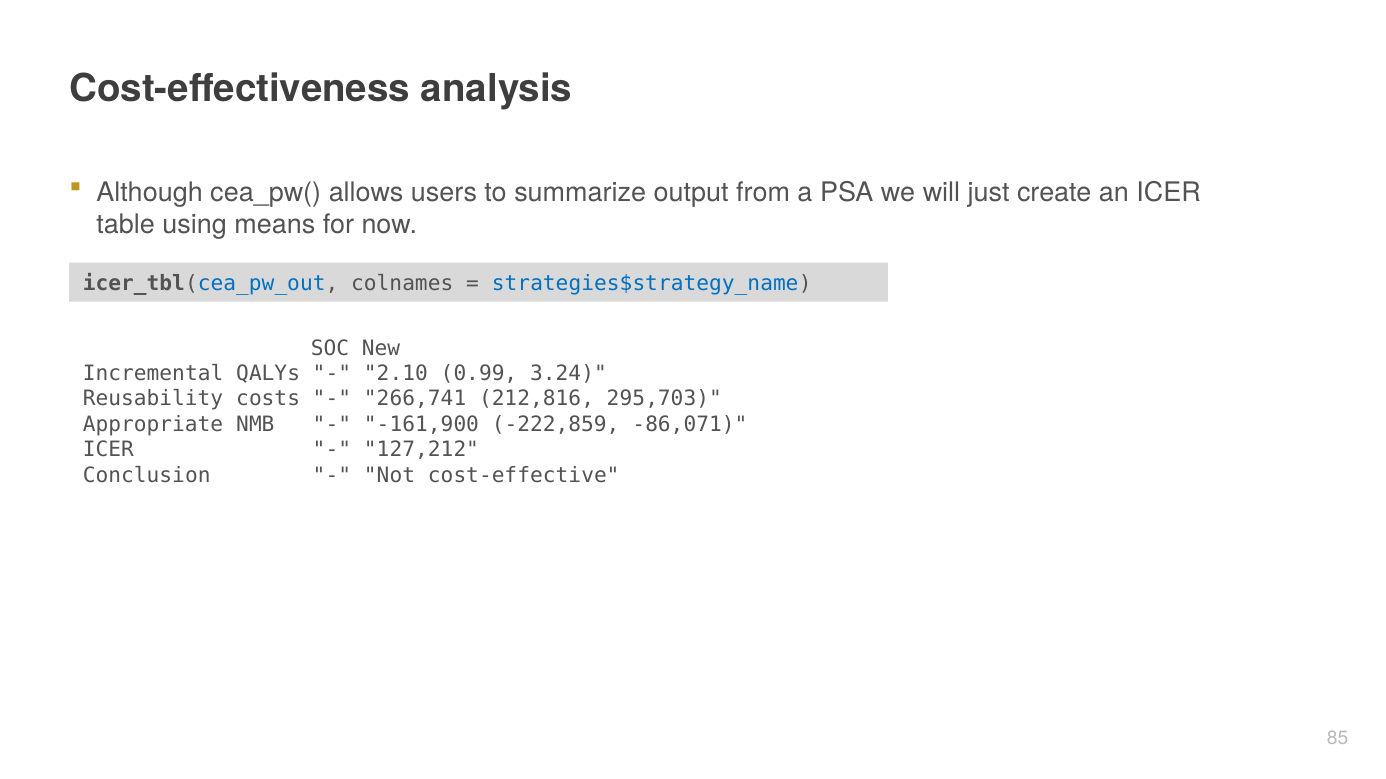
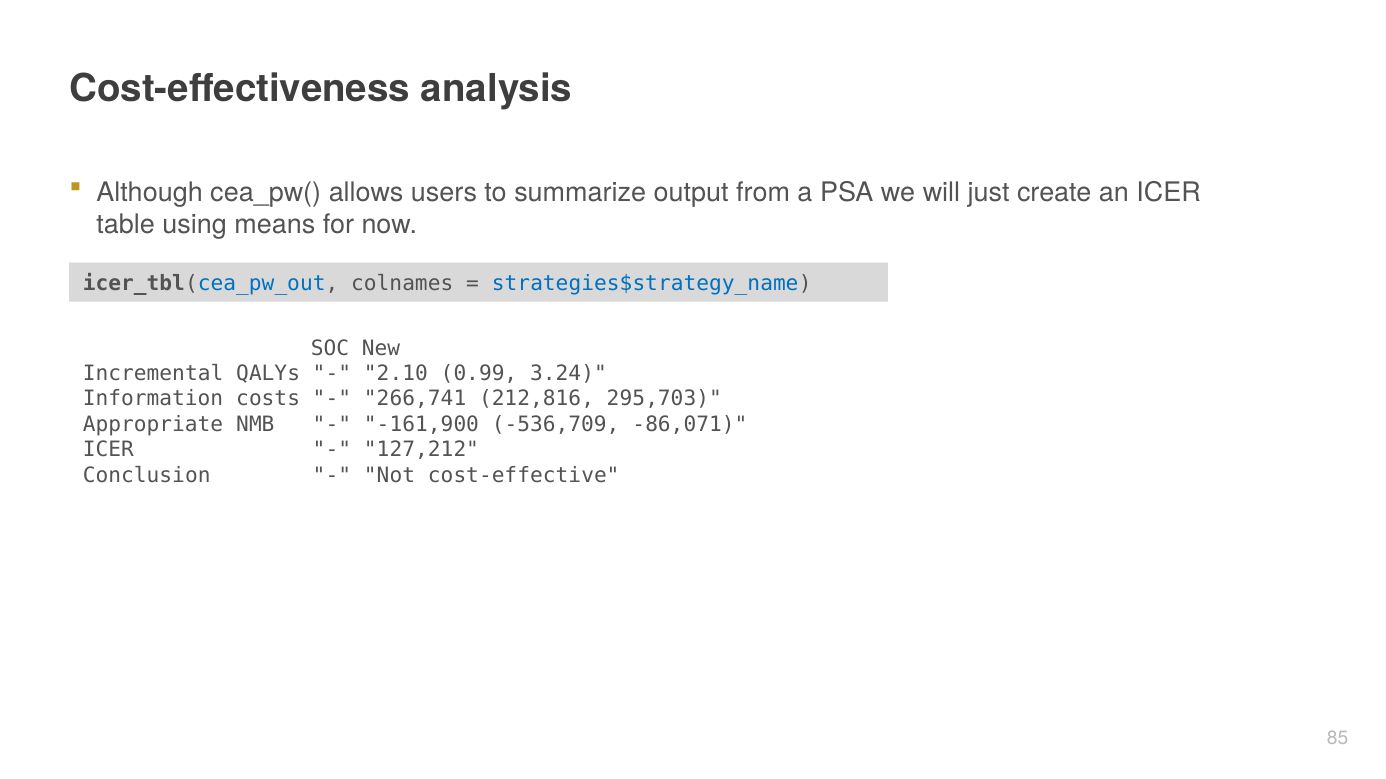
Reusability: Reusability -> Information
-222,859: -222,859 -> -536,709
